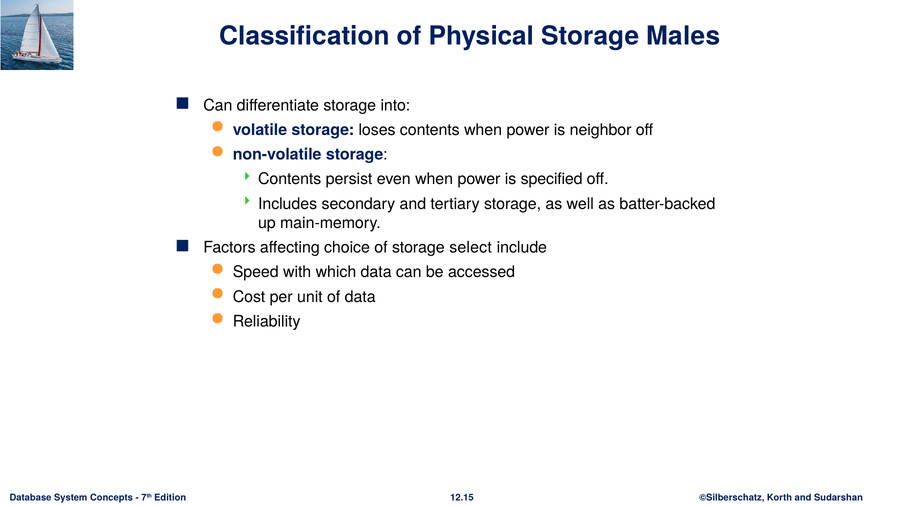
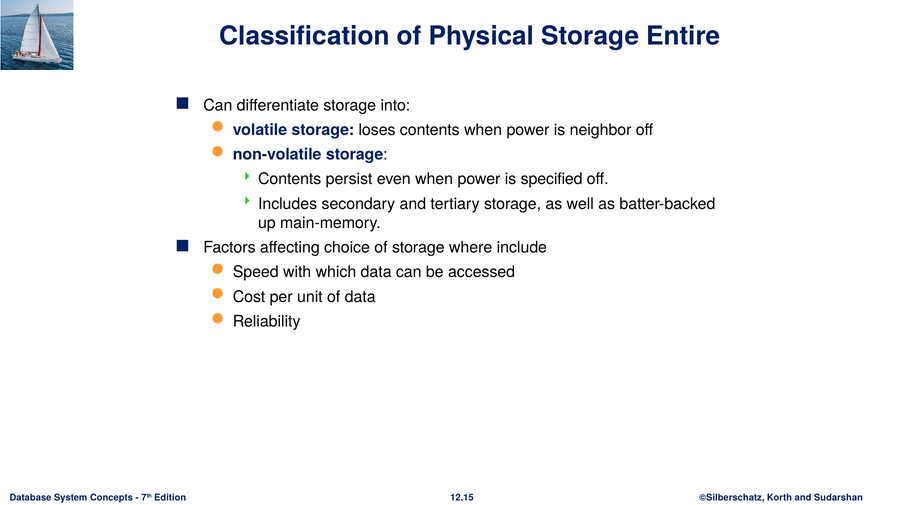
Males: Males -> Entire
select: select -> where
